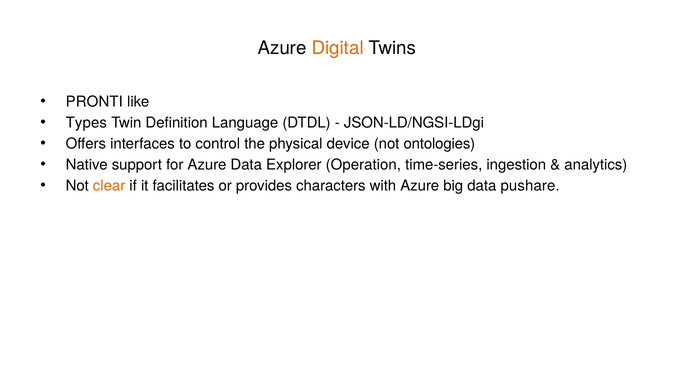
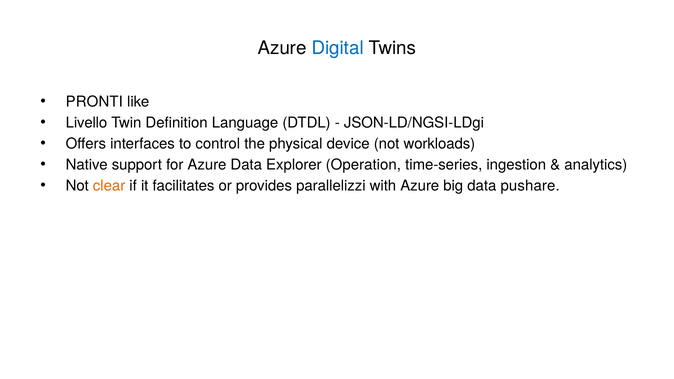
Digital colour: orange -> blue
Types: Types -> Livello
ontologies: ontologies -> workloads
characters: characters -> parallelizzi
